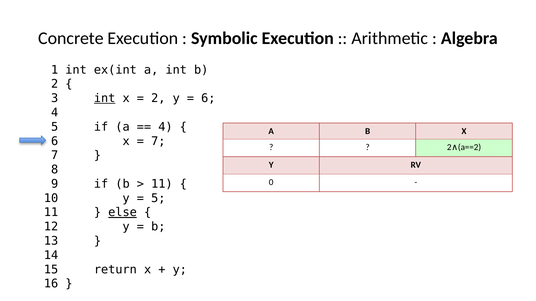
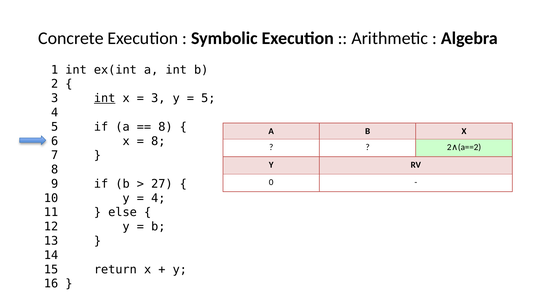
2 at (158, 98): 2 -> 3
6 at (208, 98): 6 -> 5
4 at (165, 127): 4 -> 8
7 at (158, 141): 7 -> 8
11 at (162, 184): 11 -> 27
5 at (158, 198): 5 -> 4
else underline: present -> none
